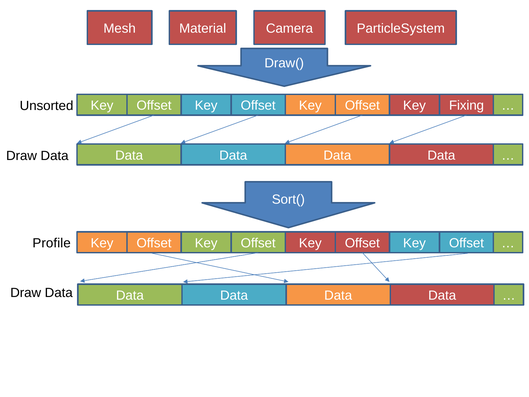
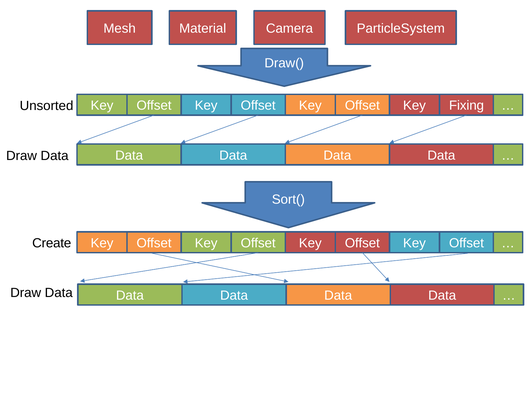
Profile: Profile -> Create
